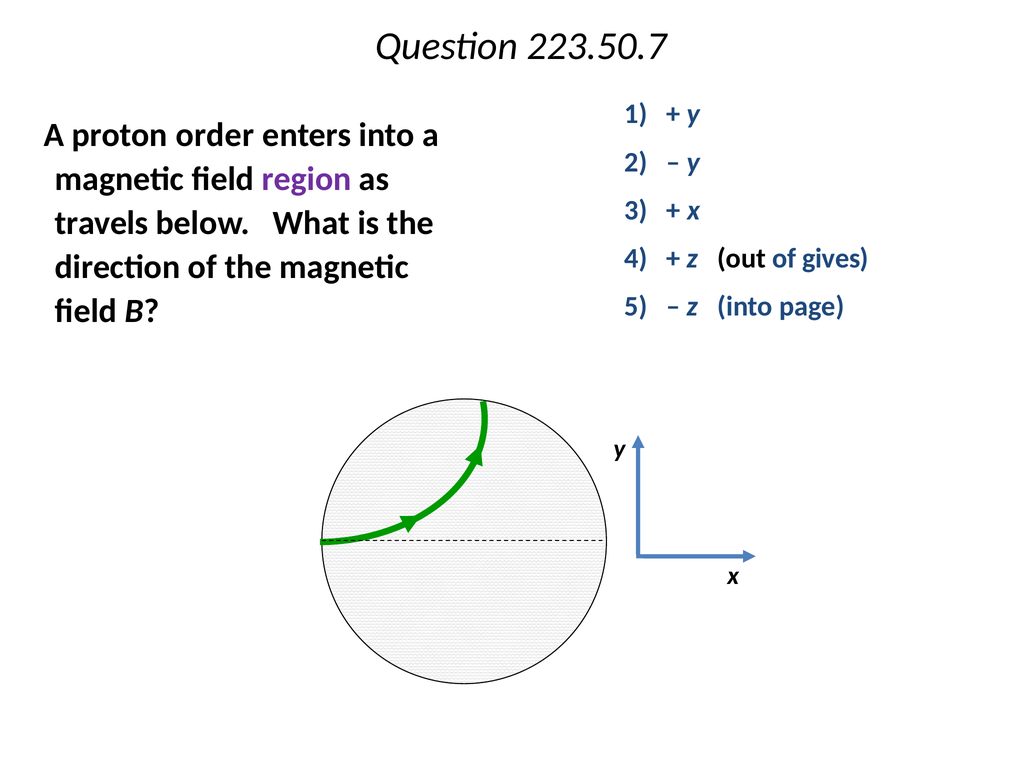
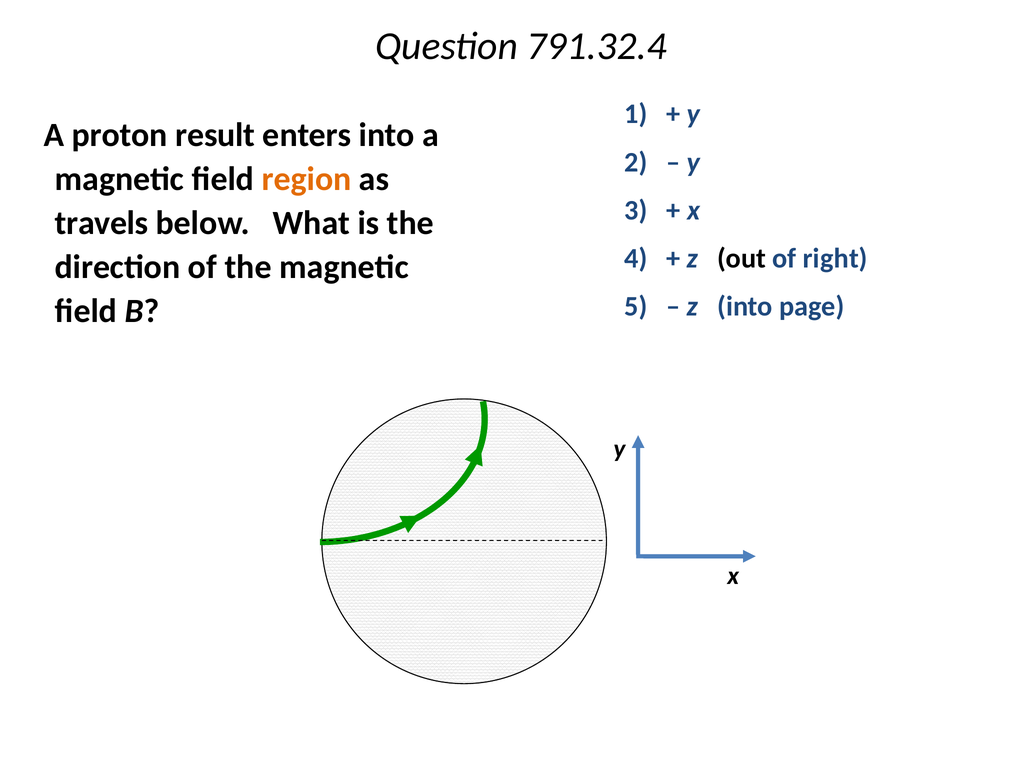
223.50.7: 223.50.7 -> 791.32.4
order: order -> result
region colour: purple -> orange
gives: gives -> right
